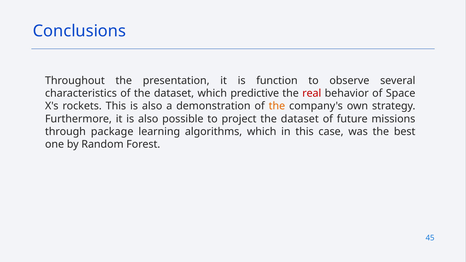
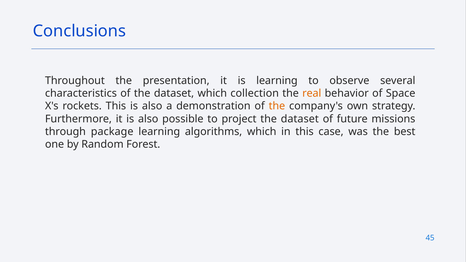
is function: function -> learning
predictive: predictive -> collection
real colour: red -> orange
